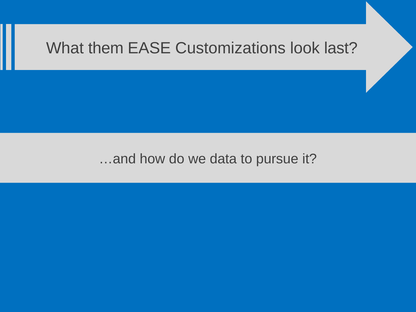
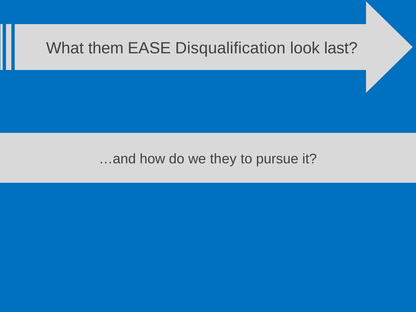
Customizations: Customizations -> Disqualification
data: data -> they
